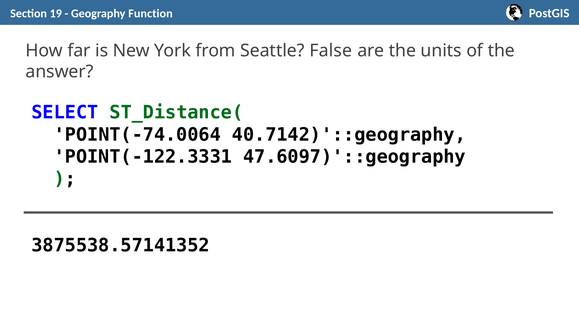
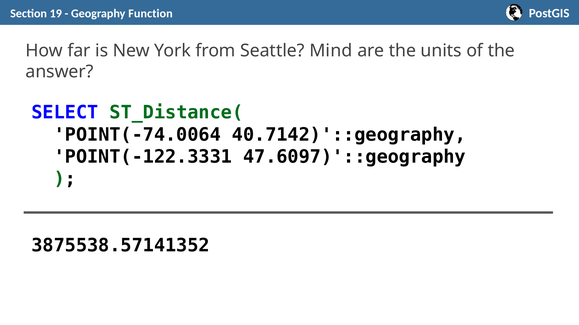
False: False -> Mind
